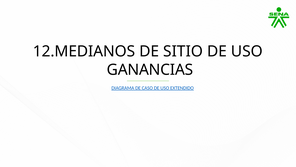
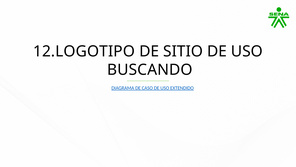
12.MEDIANOS: 12.MEDIANOS -> 12.LOGOTIPO
GANANCIAS: GANANCIAS -> BUSCANDO
